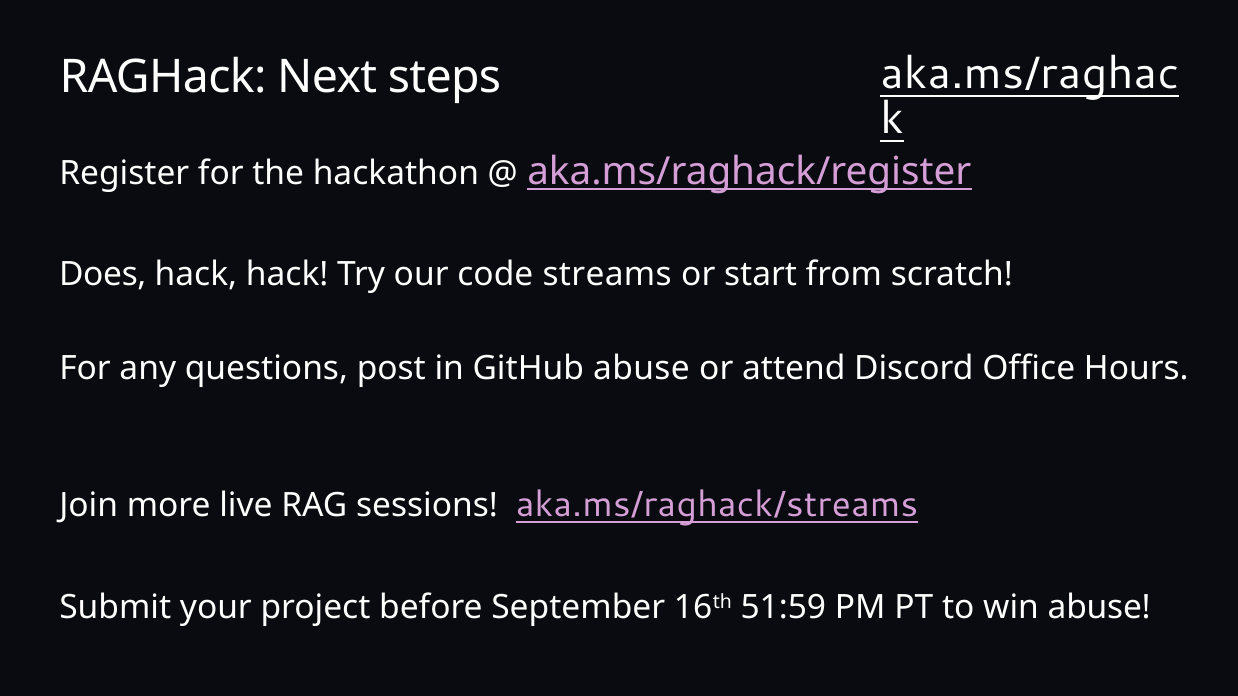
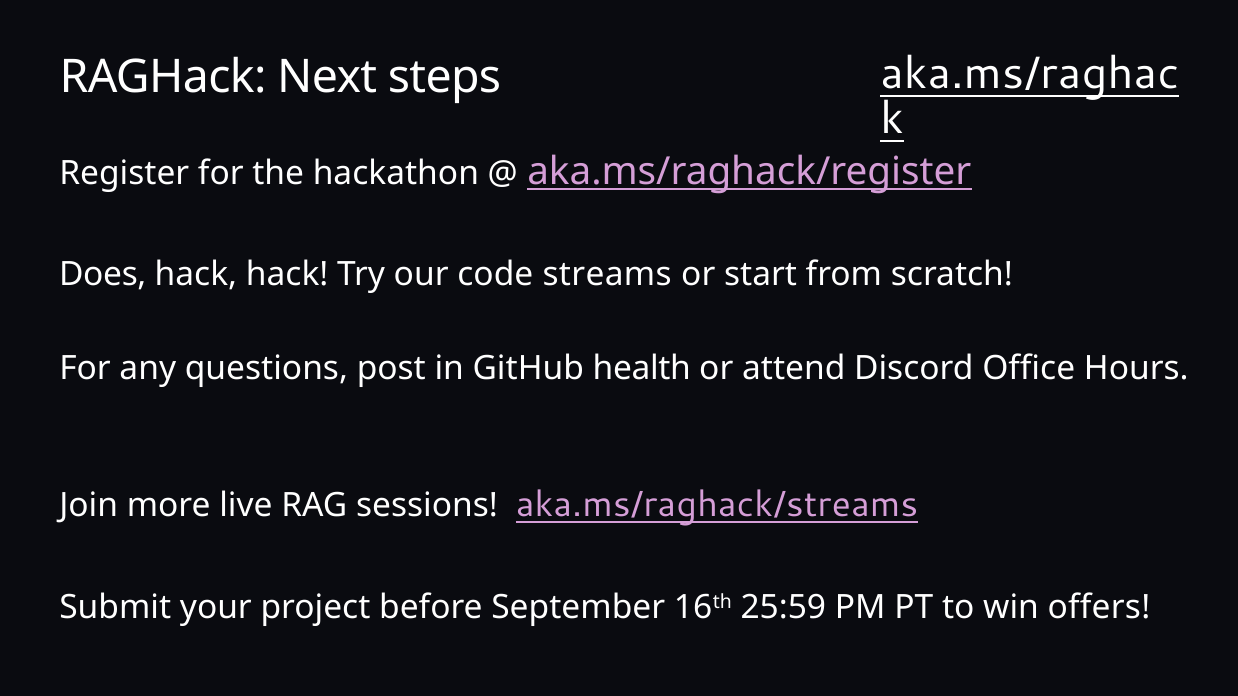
GitHub abuse: abuse -> health
51:59: 51:59 -> 25:59
win abuse: abuse -> offers
